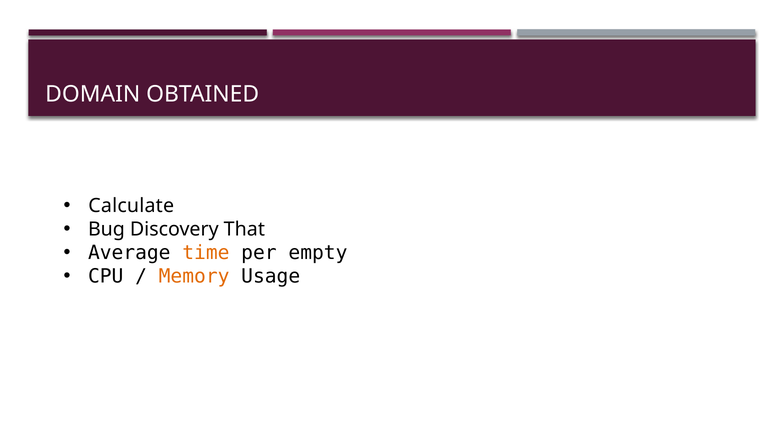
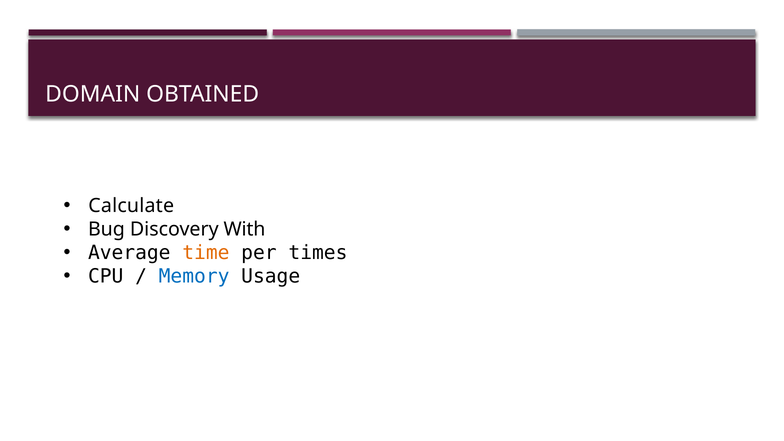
That: That -> With
empty: empty -> times
Memory colour: orange -> blue
